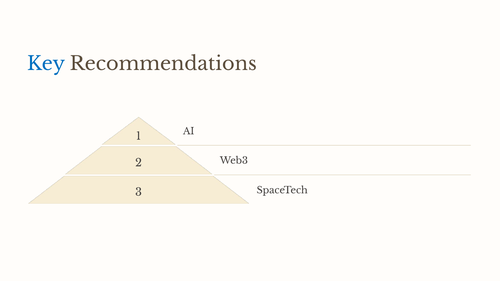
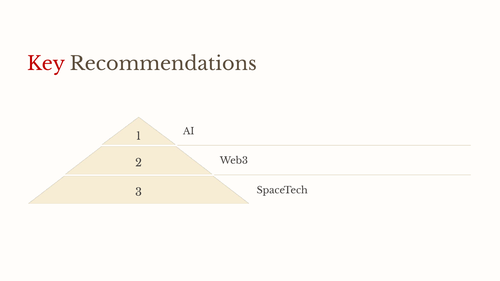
Key colour: blue -> red
